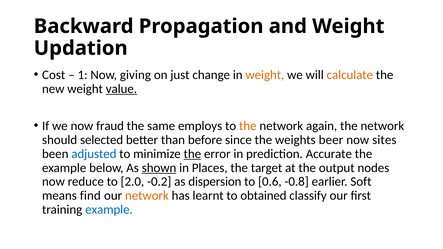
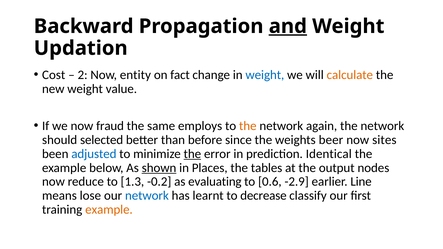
and underline: none -> present
1: 1 -> 2
giving: giving -> entity
just: just -> fact
weight at (265, 75) colour: orange -> blue
value underline: present -> none
Accurate: Accurate -> Identical
target: target -> tables
2.0: 2.0 -> 1.3
dispersion: dispersion -> evaluating
-0.8: -0.8 -> -2.9
Soft: Soft -> Line
find: find -> lose
network at (147, 196) colour: orange -> blue
obtained: obtained -> decrease
example at (109, 210) colour: blue -> orange
